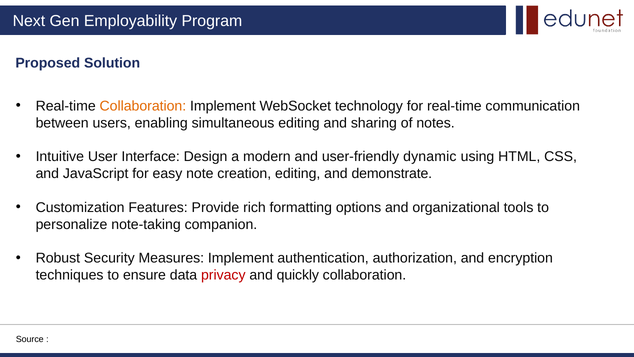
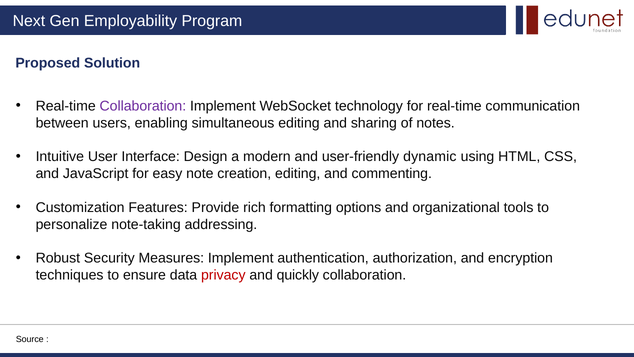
Collaboration at (143, 106) colour: orange -> purple
demonstrate: demonstrate -> commenting
companion: companion -> addressing
